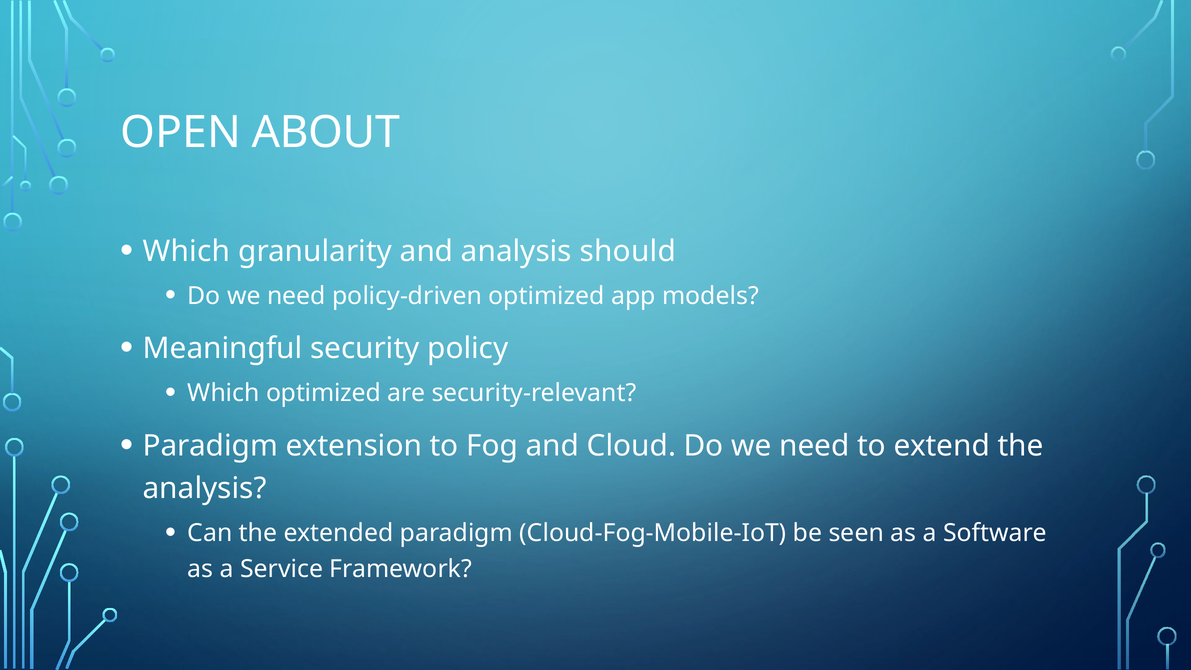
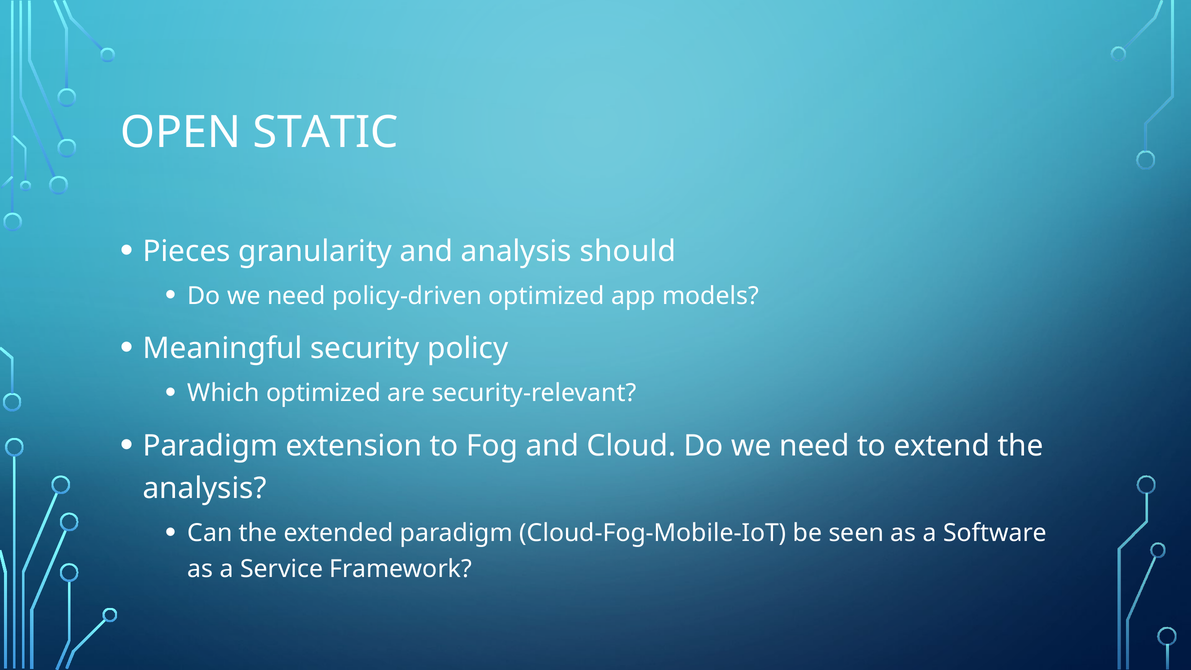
ABOUT: ABOUT -> STATIC
Which at (187, 251): Which -> Pieces
